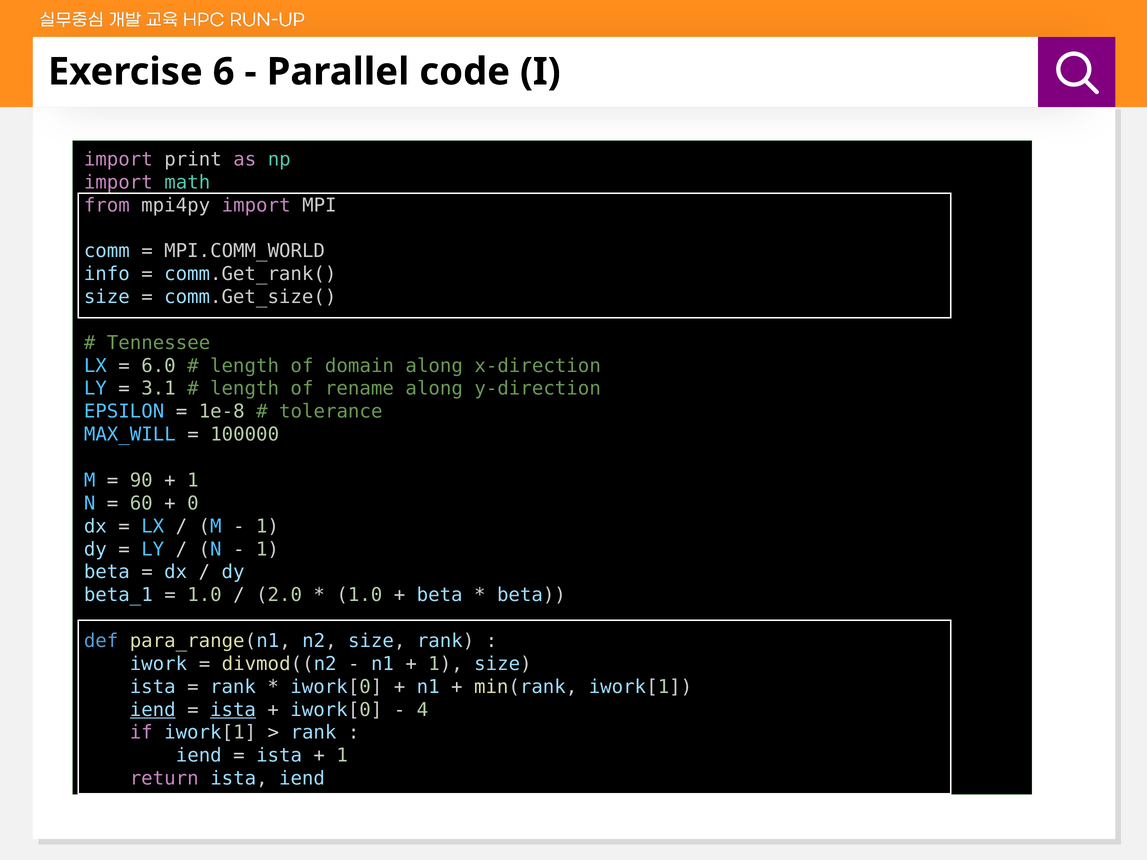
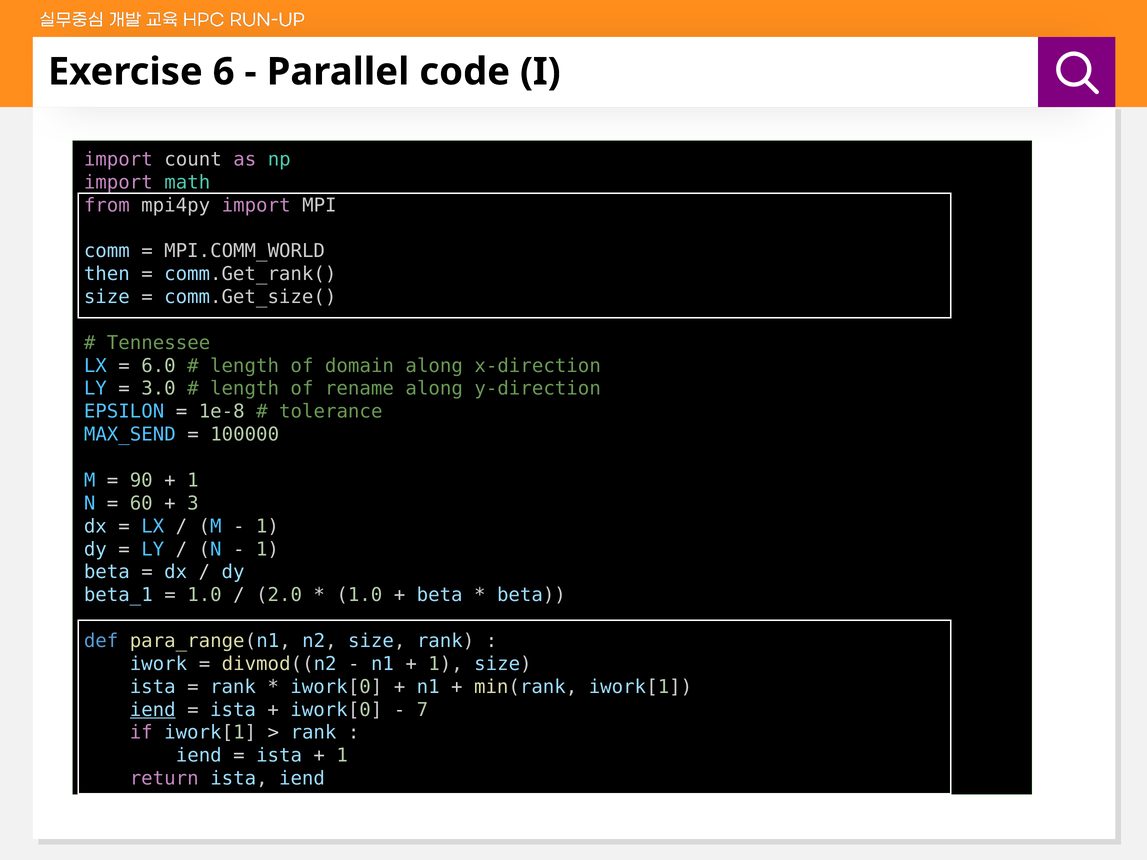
print: print -> count
info: info -> then
3.1: 3.1 -> 3.0
MAX_WILL: MAX_WILL -> MAX_SEND
0: 0 -> 3
ista at (233, 710) underline: present -> none
4: 4 -> 7
